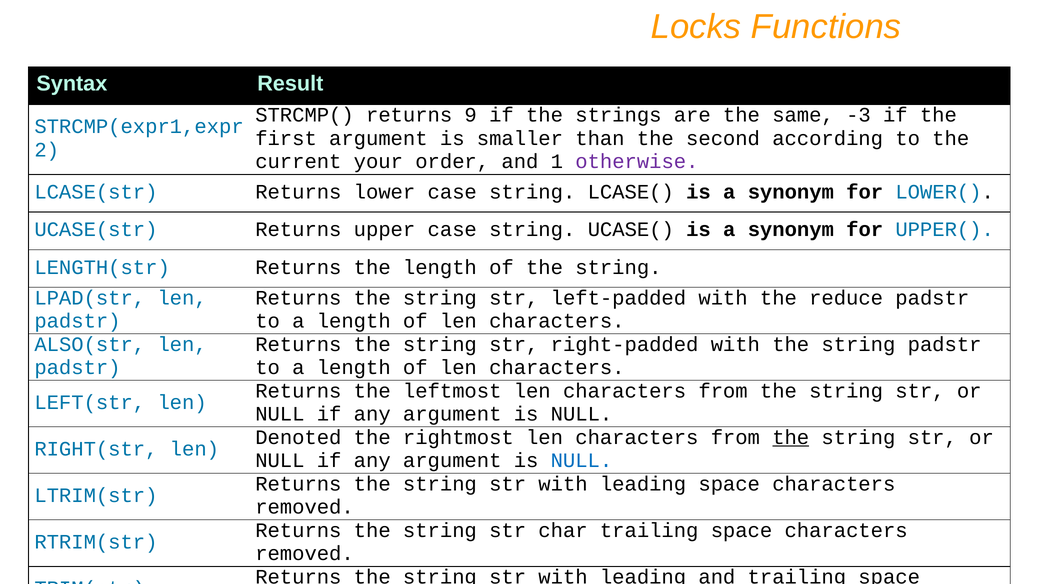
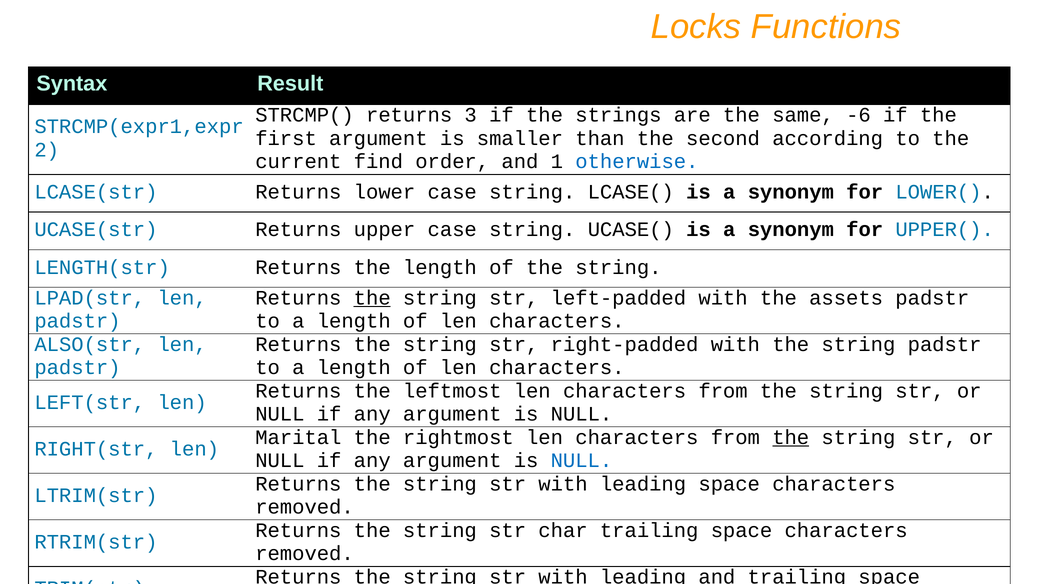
9: 9 -> 3
-3: -3 -> -6
your: your -> find
otherwise colour: purple -> blue
the at (372, 298) underline: none -> present
reduce: reduce -> assets
Denoted: Denoted -> Marital
